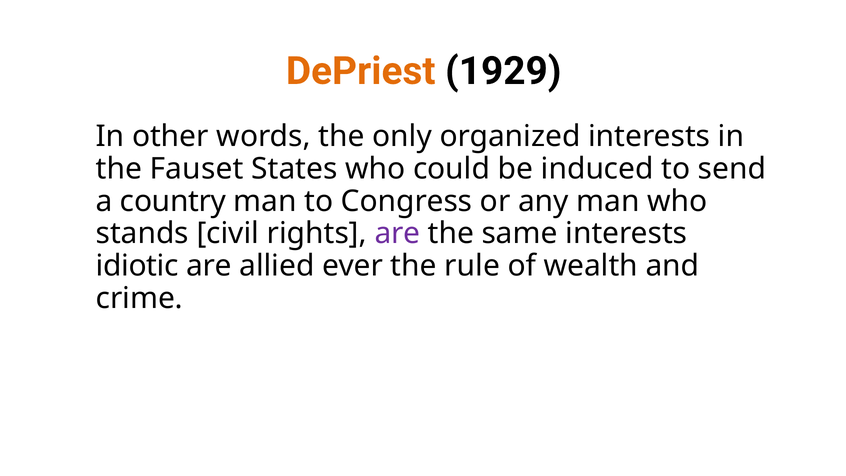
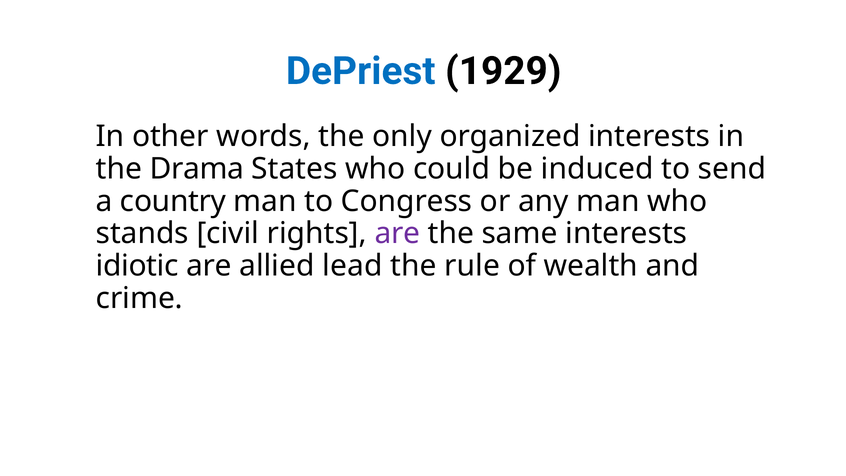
DePriest colour: orange -> blue
Fauset: Fauset -> Drama
ever: ever -> lead
